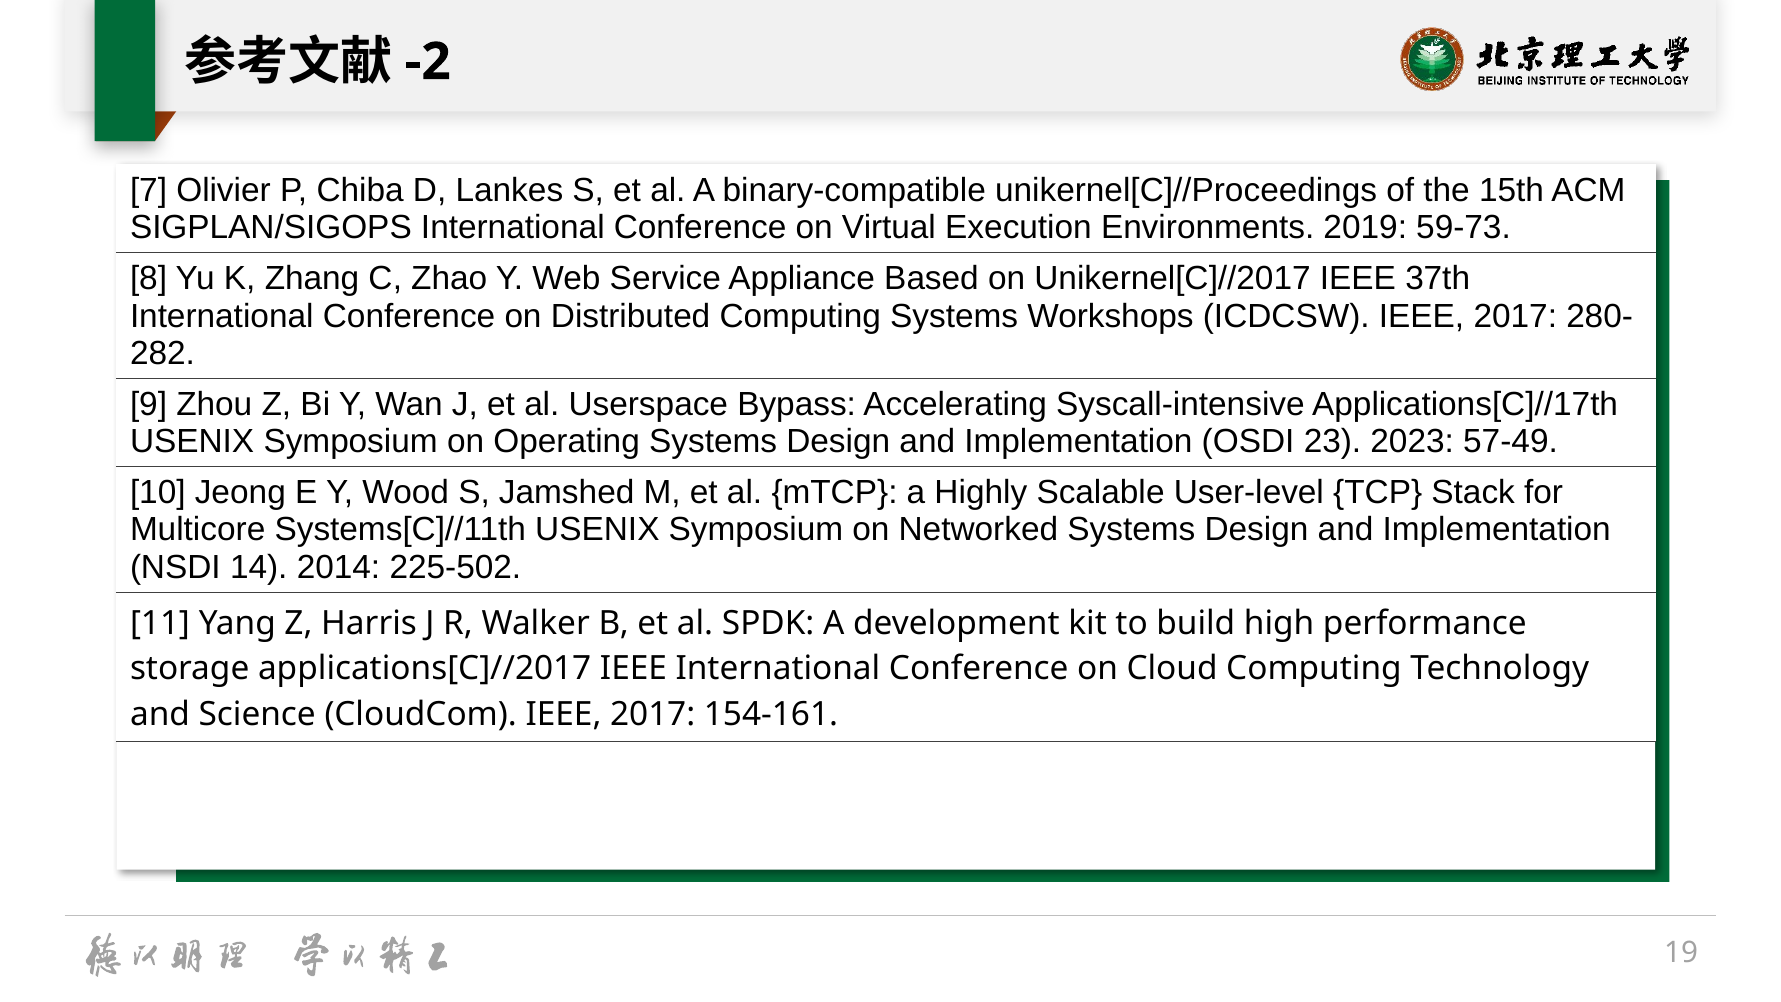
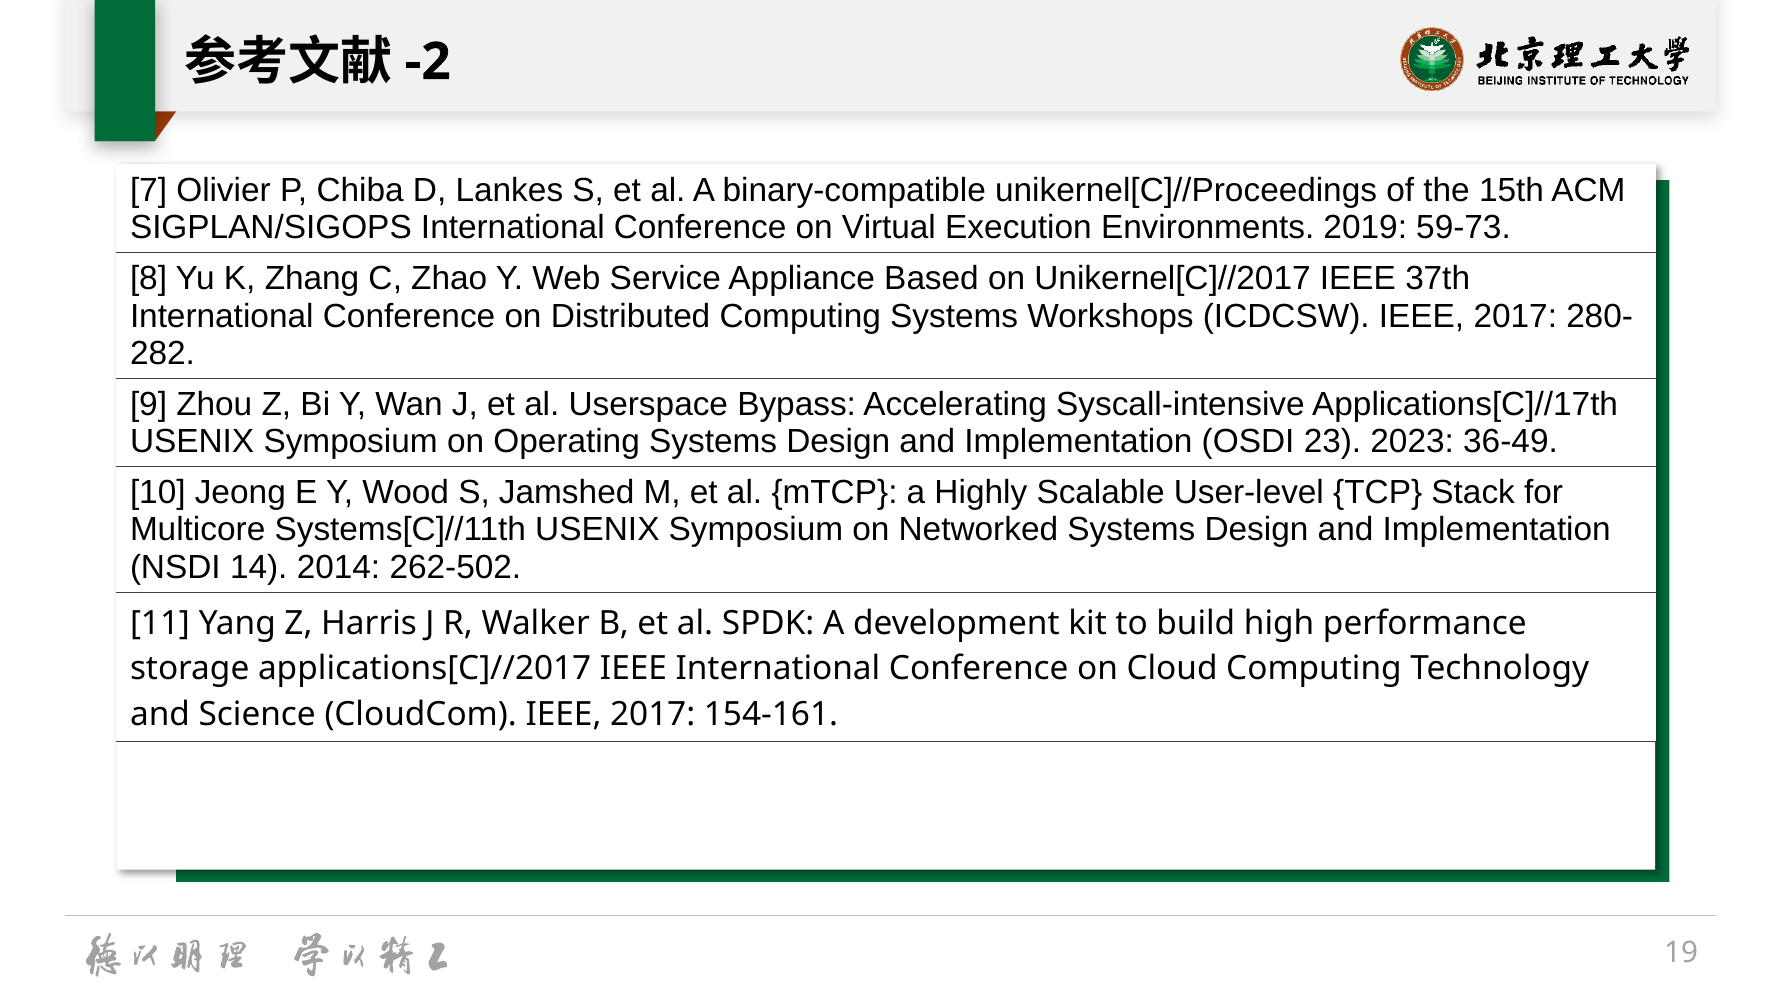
57-49: 57-49 -> 36-49
225-502: 225-502 -> 262-502
